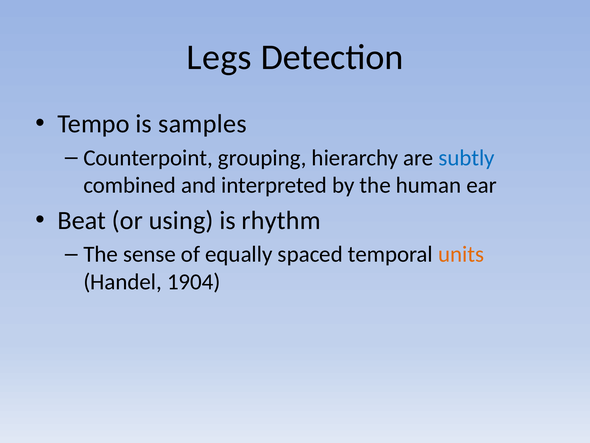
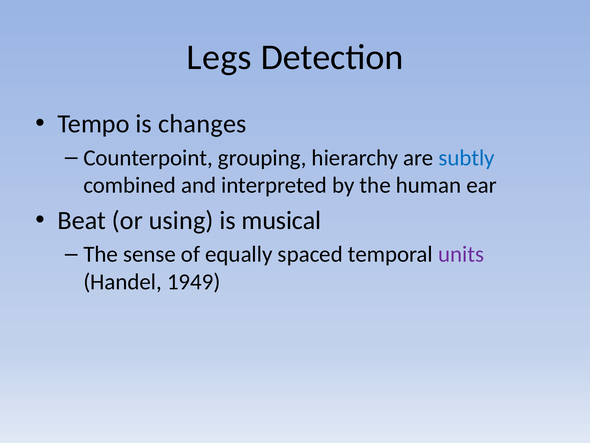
samples: samples -> changes
rhythm: rhythm -> musical
units colour: orange -> purple
1904: 1904 -> 1949
